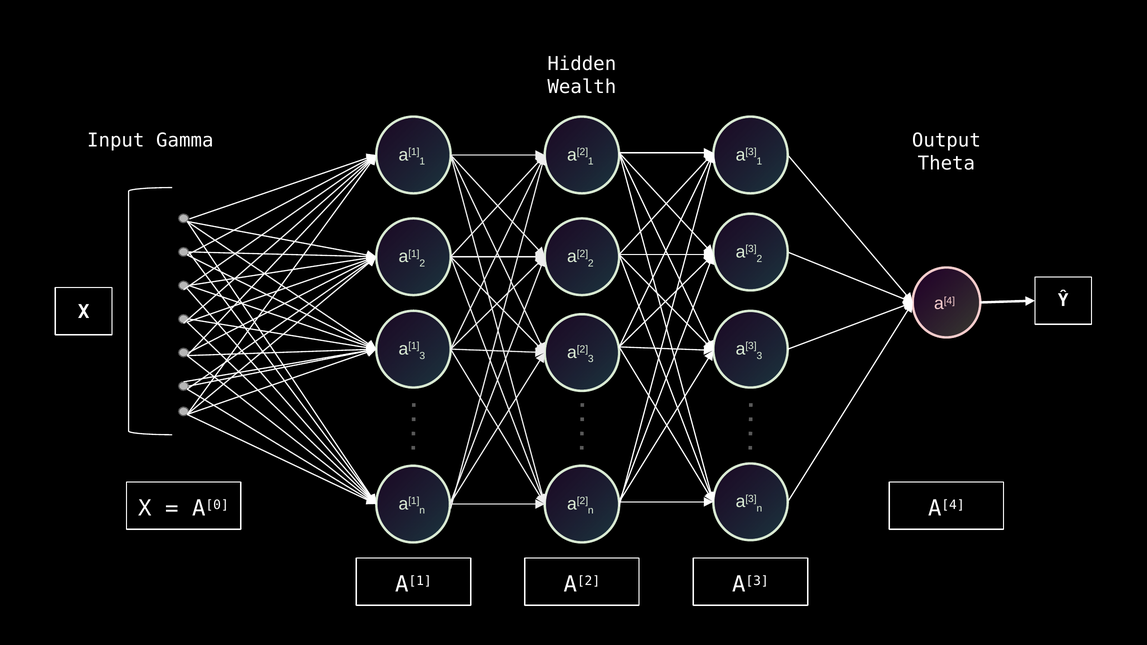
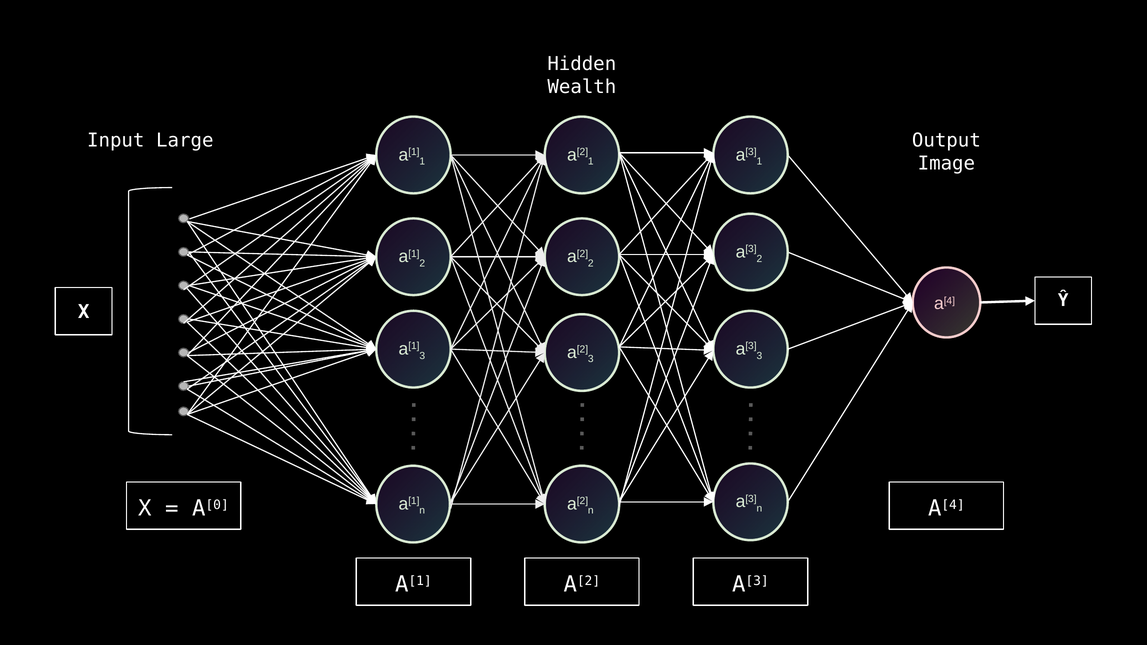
Gamma: Gamma -> Large
Theta: Theta -> Image
